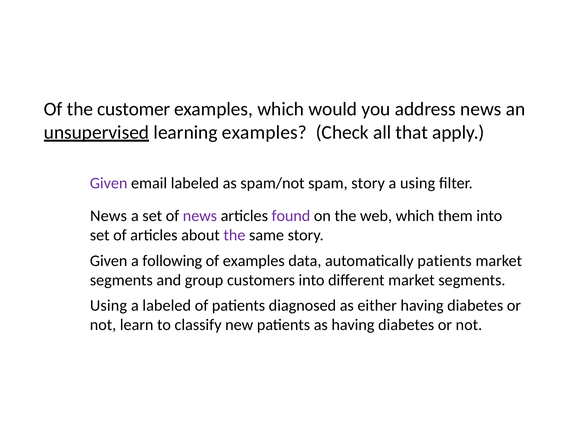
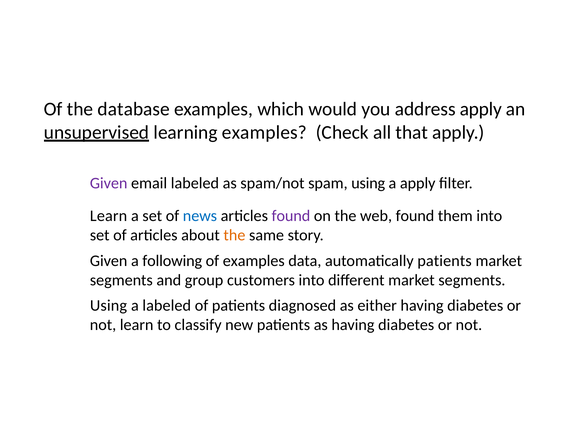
customer: customer -> database
address news: news -> apply
spam story: story -> using
a using: using -> apply
News at (109, 216): News -> Learn
news at (200, 216) colour: purple -> blue
web which: which -> found
the at (234, 235) colour: purple -> orange
